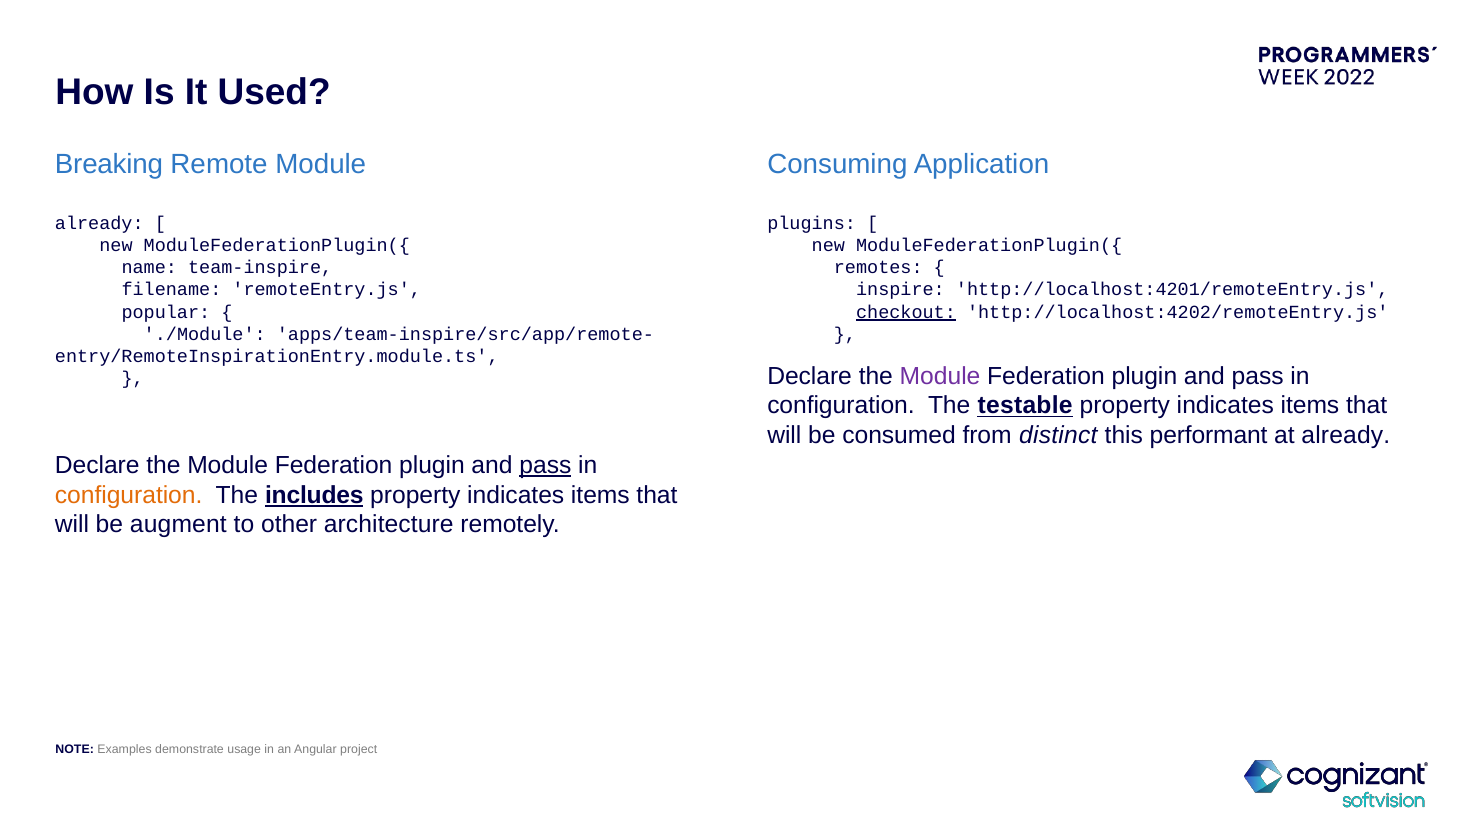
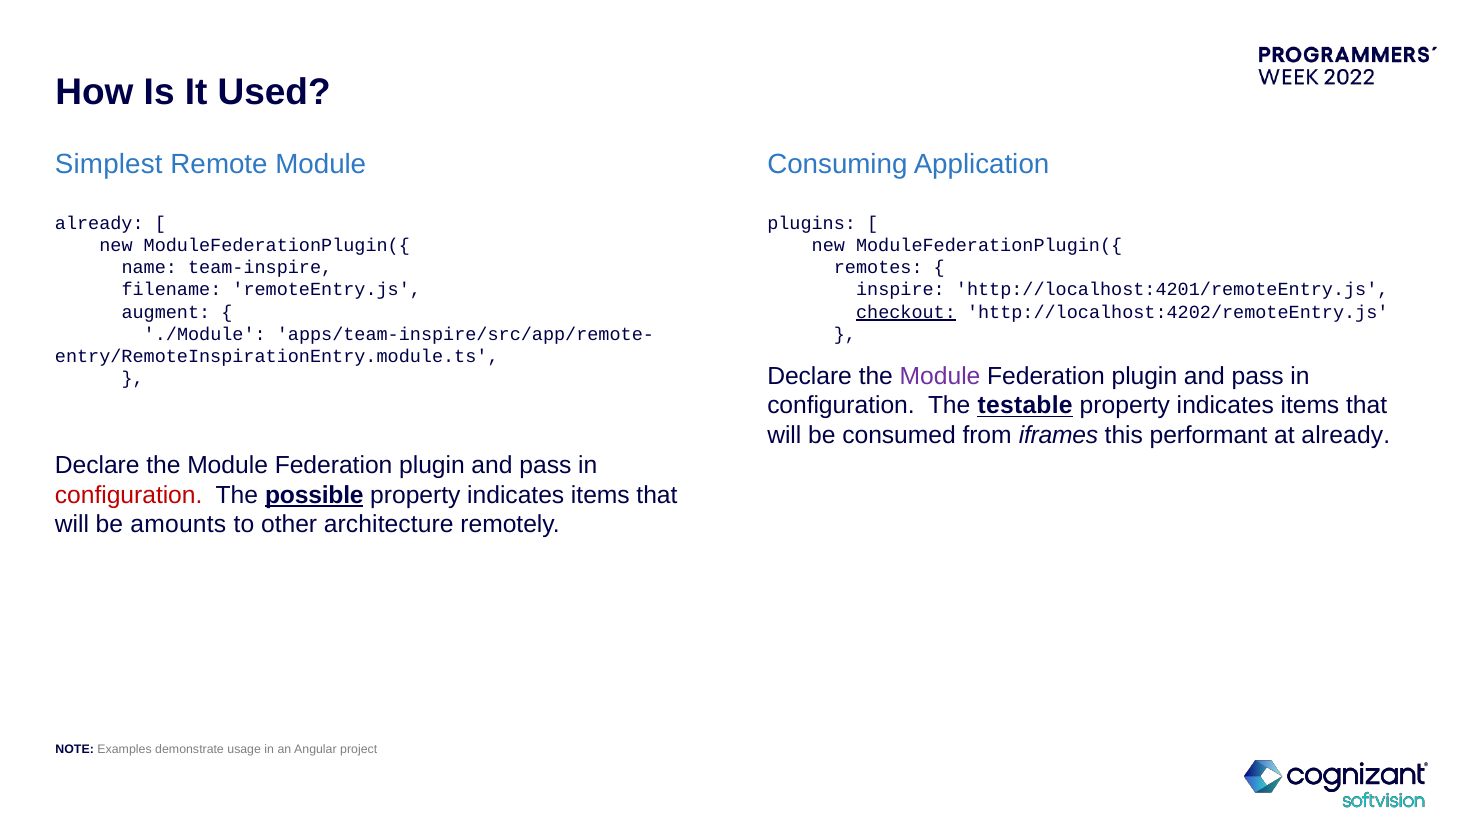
Breaking: Breaking -> Simplest
popular: popular -> augment
distinct: distinct -> iframes
pass at (545, 465) underline: present -> none
configuration at (129, 495) colour: orange -> red
includes: includes -> possible
augment: augment -> amounts
